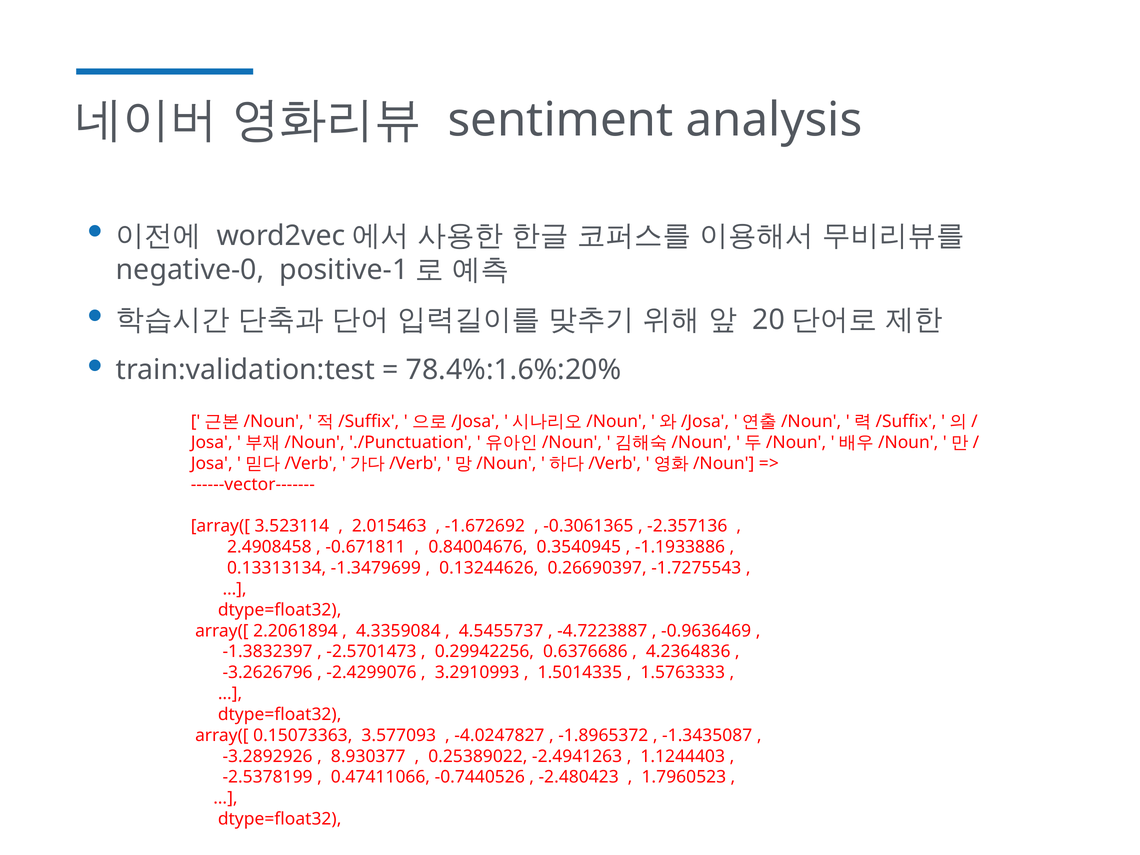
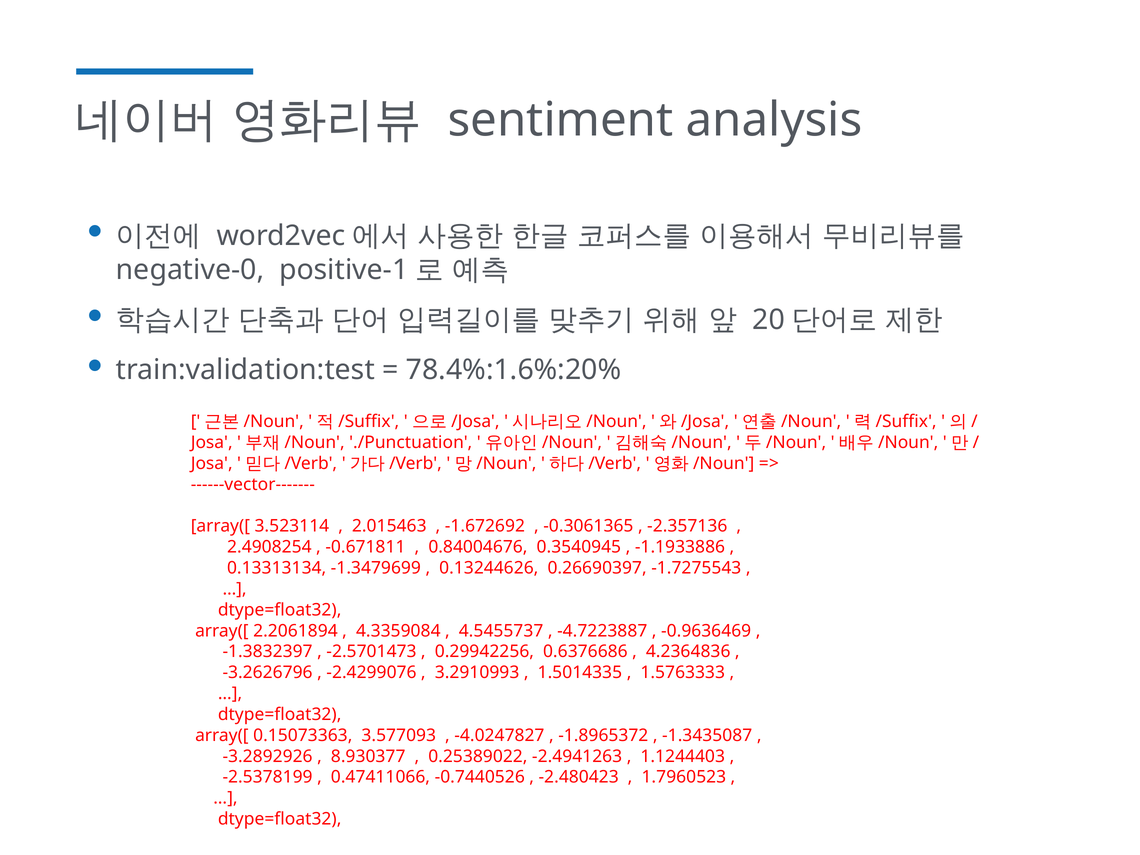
2.4908458: 2.4908458 -> 2.4908254
